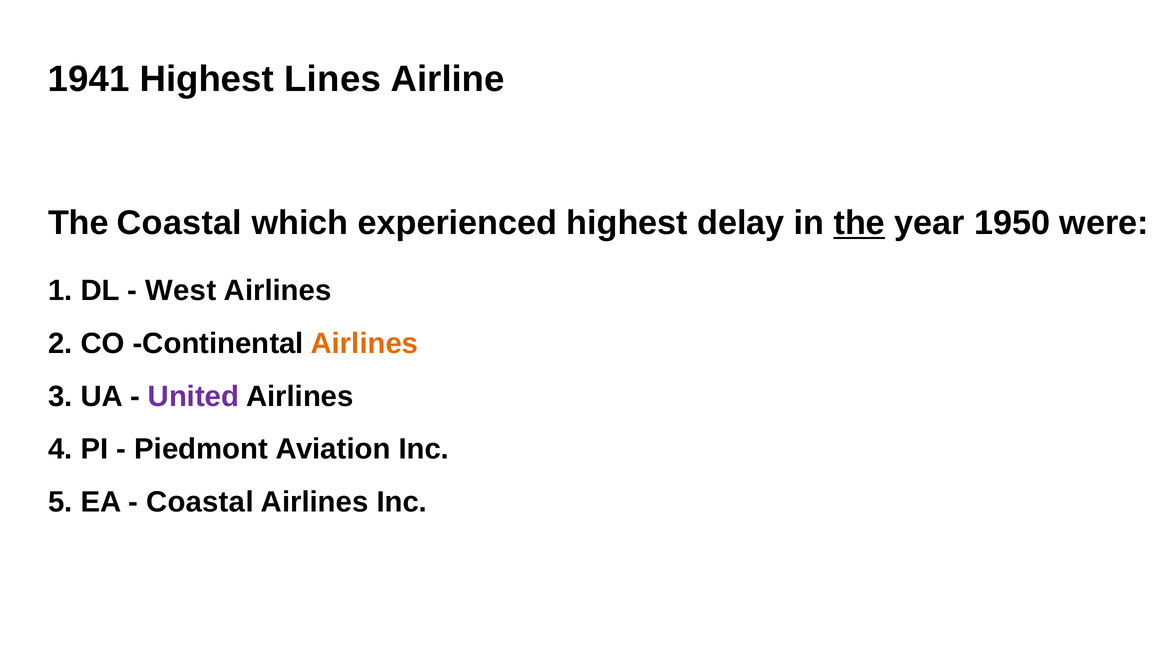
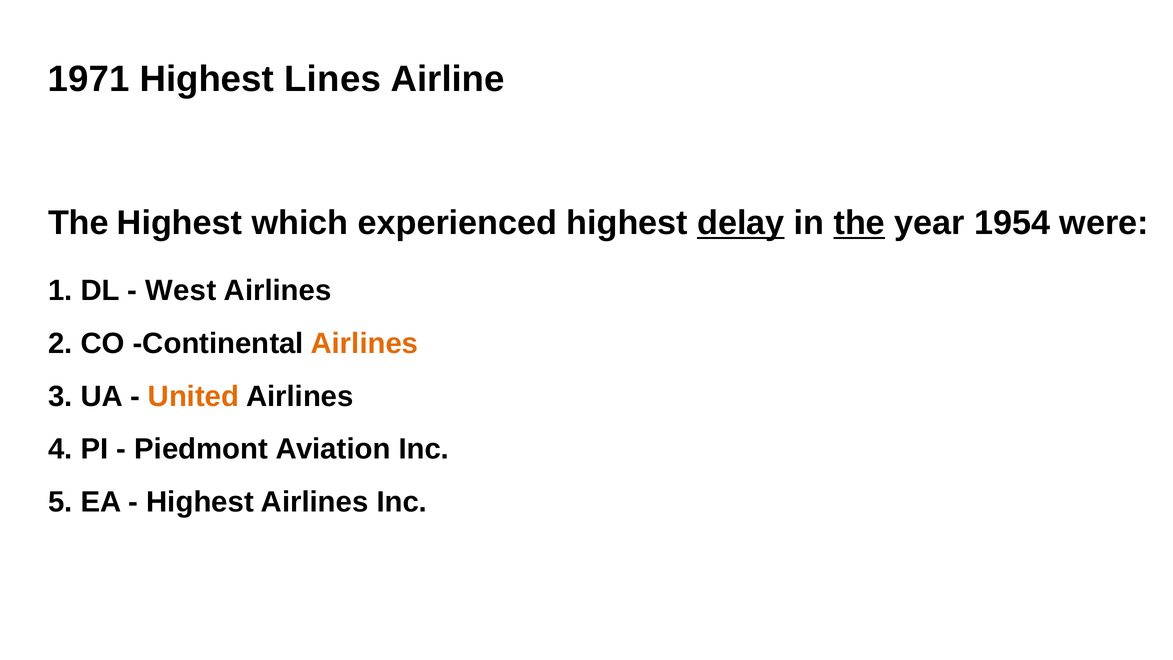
1941: 1941 -> 1971
The Coastal: Coastal -> Highest
delay underline: none -> present
1950: 1950 -> 1954
United colour: purple -> orange
Coastal at (200, 502): Coastal -> Highest
